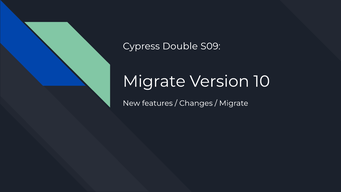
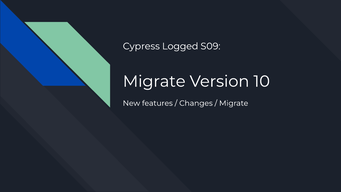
Double: Double -> Logged
